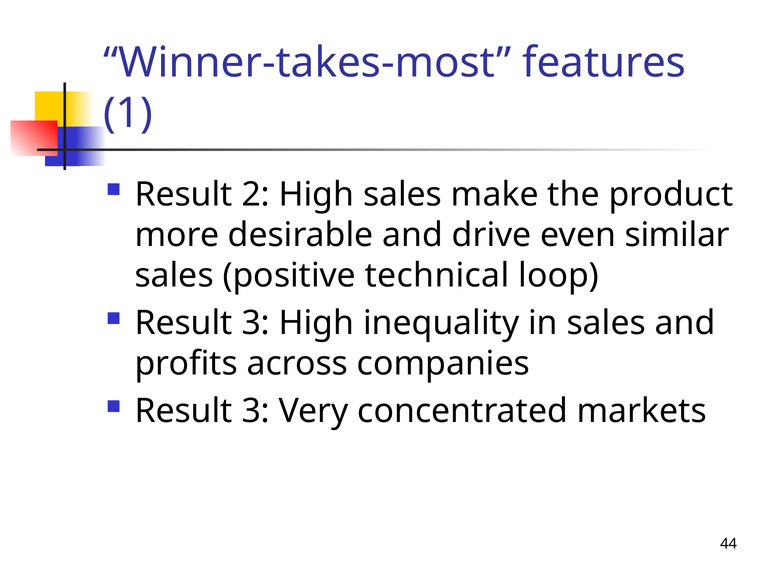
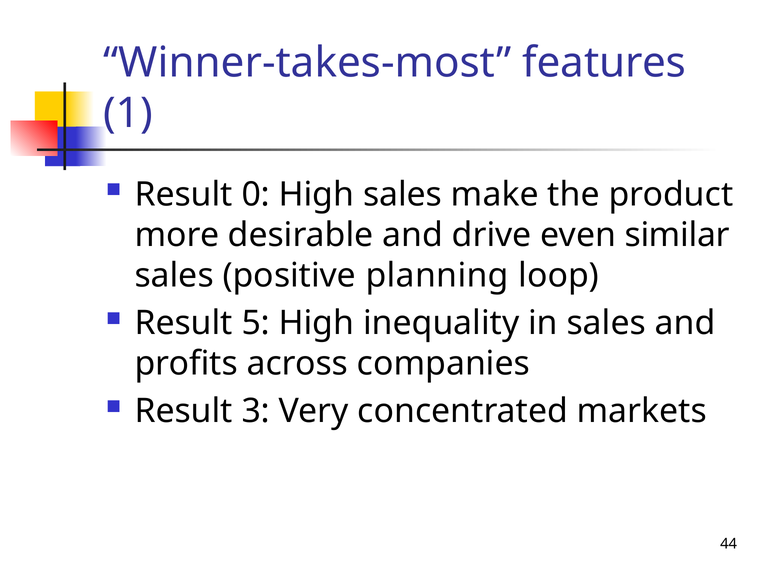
2: 2 -> 0
technical: technical -> planning
3 at (256, 323): 3 -> 5
